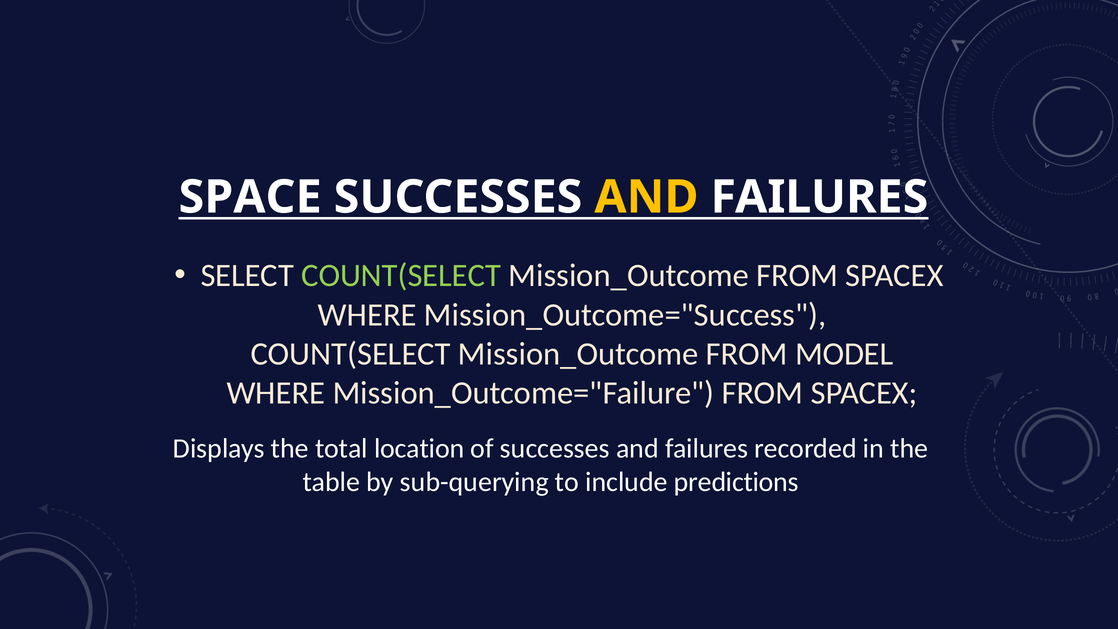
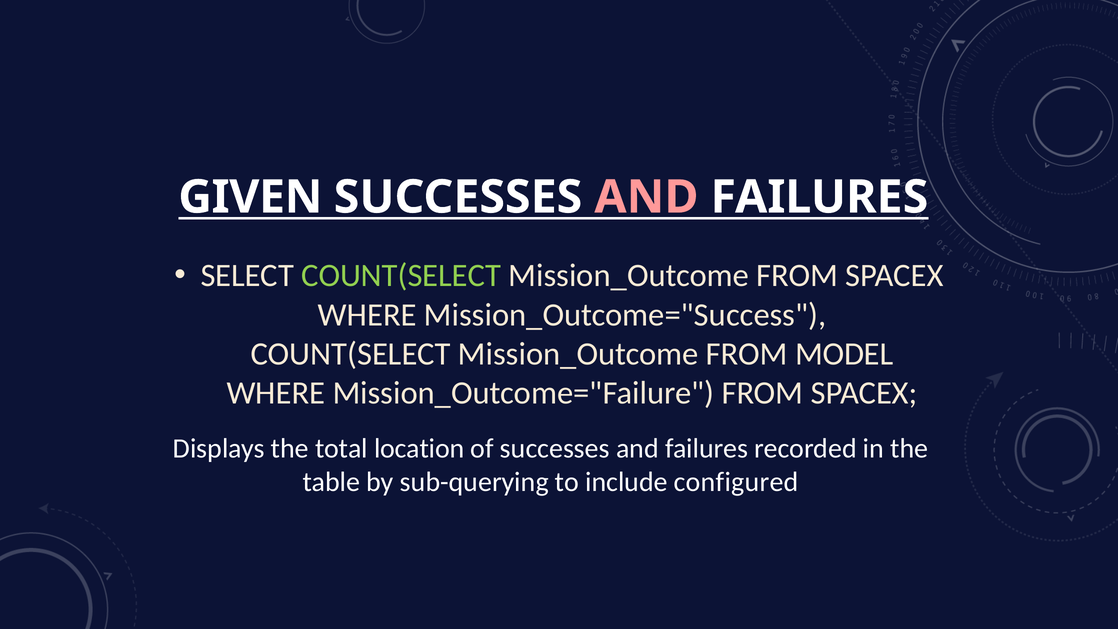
SPACE: SPACE -> GIVEN
AND at (646, 197) colour: yellow -> pink
predictions: predictions -> configured
